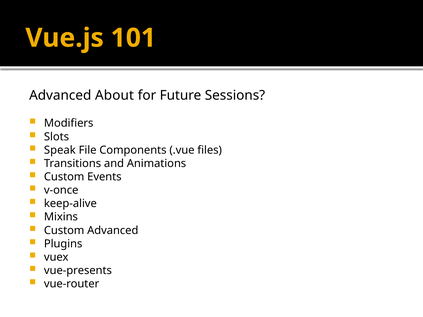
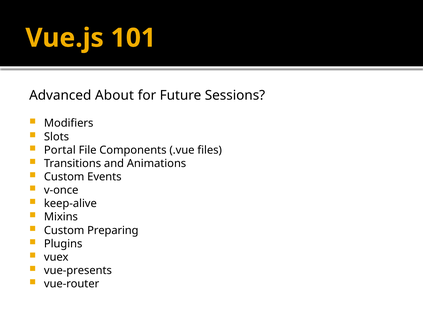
Speak: Speak -> Portal
Custom Advanced: Advanced -> Preparing
